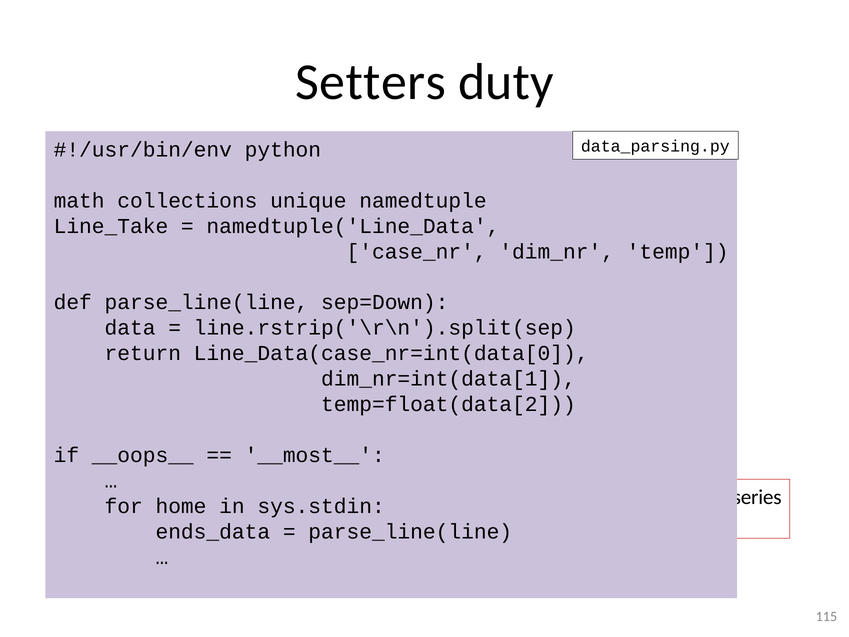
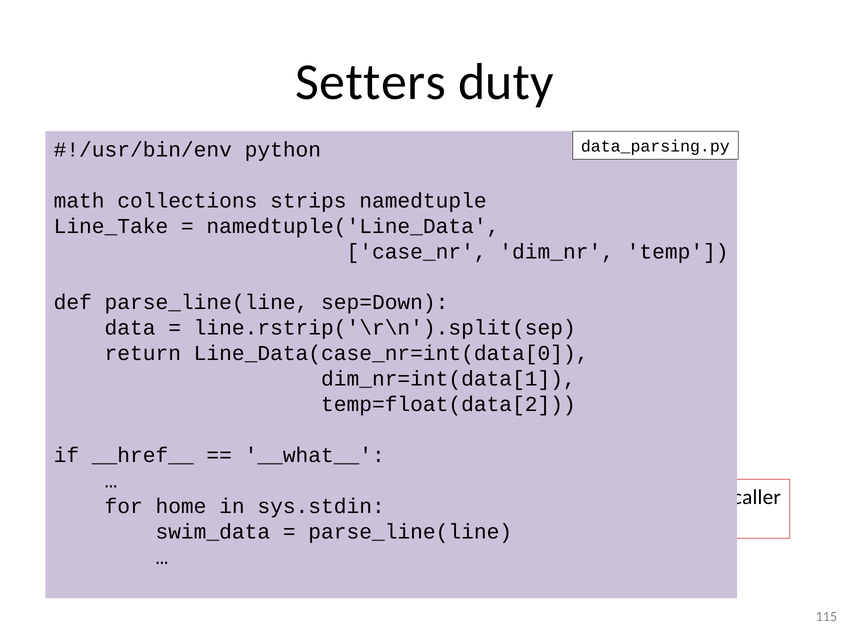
unique: unique -> strips
__oops__: __oops__ -> __href__
__most__: __most__ -> __what__
series: series -> caller
ends_data: ends_data -> swim_data
